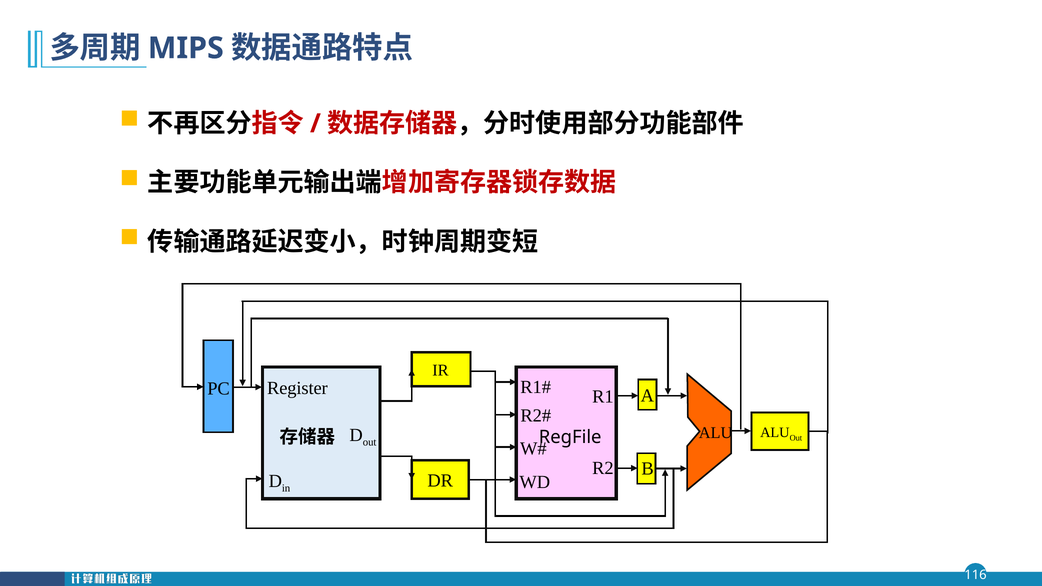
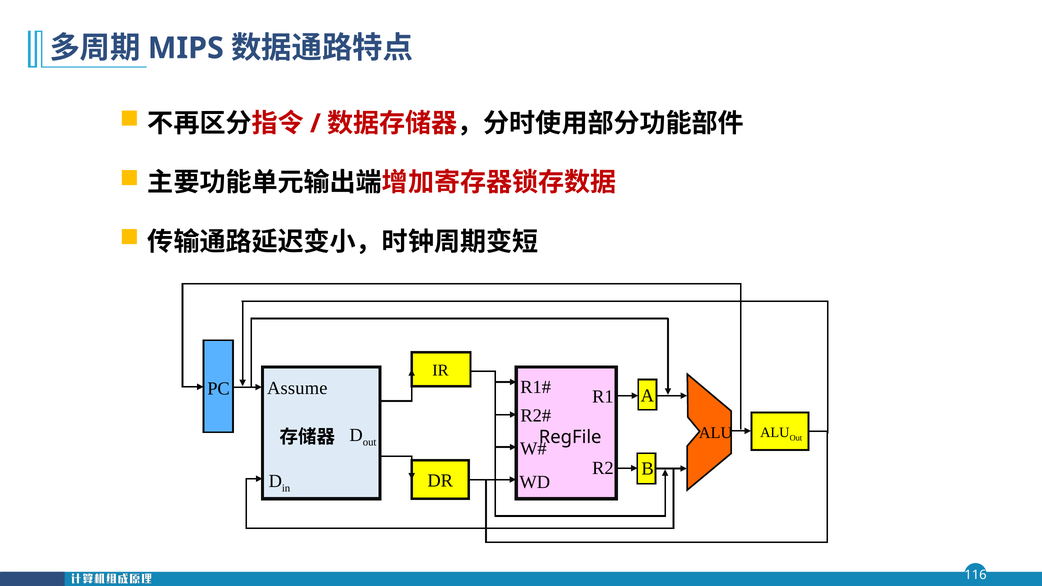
Register: Register -> Assume
